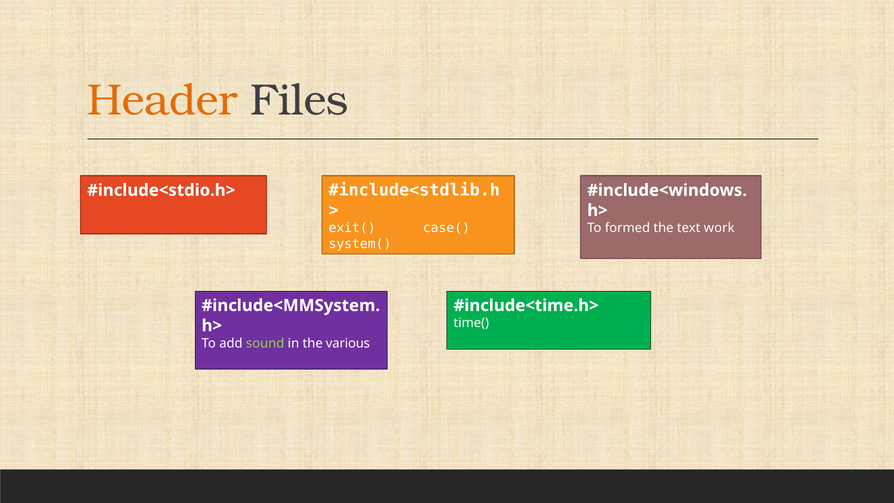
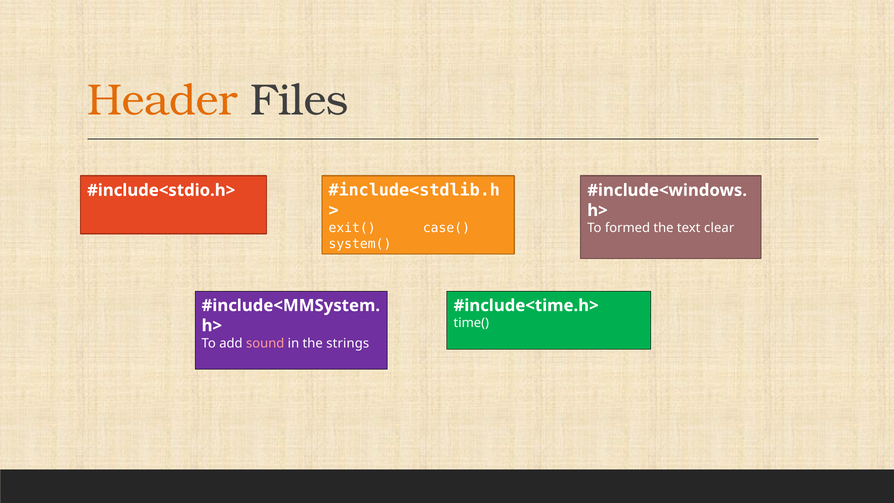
work: work -> clear
sound colour: light green -> pink
various: various -> strings
